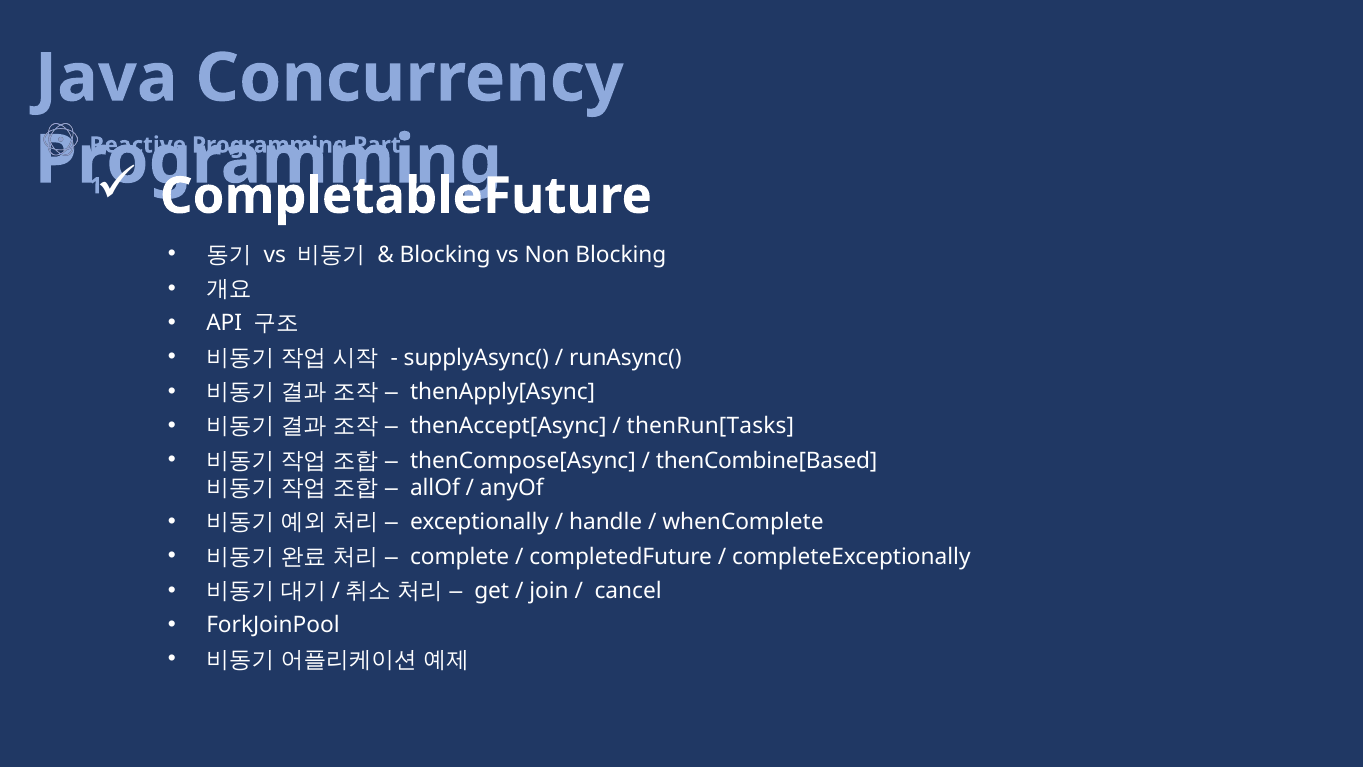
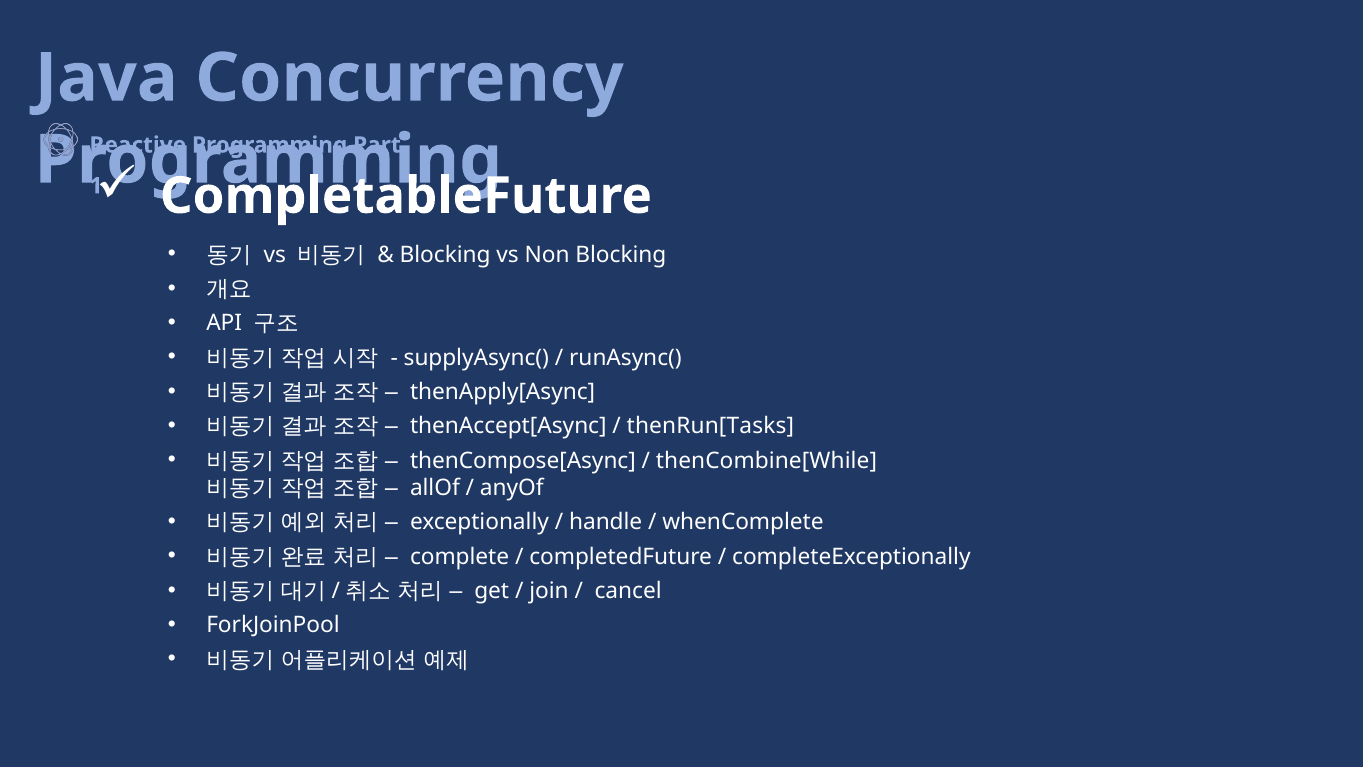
thenCombine[Based: thenCombine[Based -> thenCombine[While
